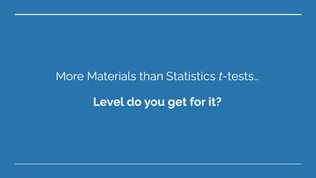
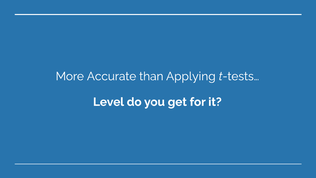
Materials: Materials -> Accurate
Statistics: Statistics -> Applying
